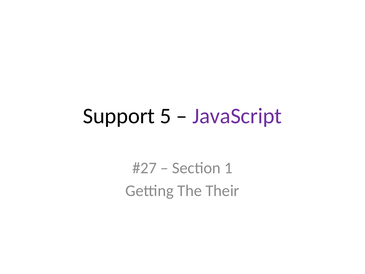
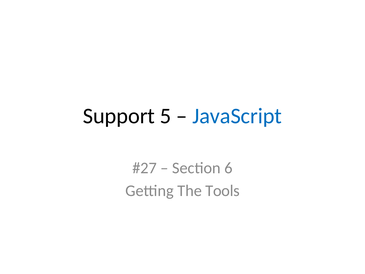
JavaScript colour: purple -> blue
1: 1 -> 6
Their: Their -> Tools
